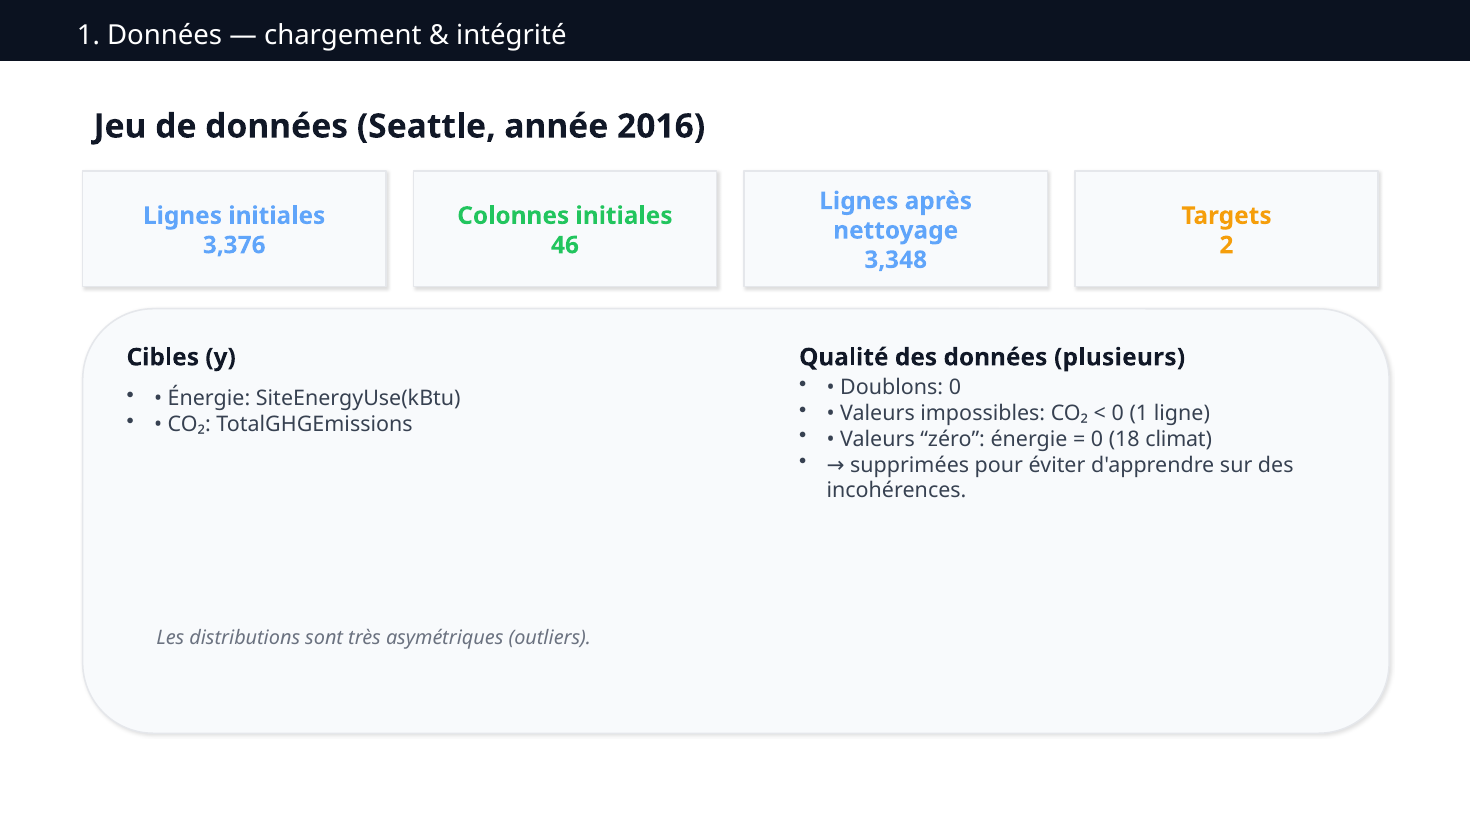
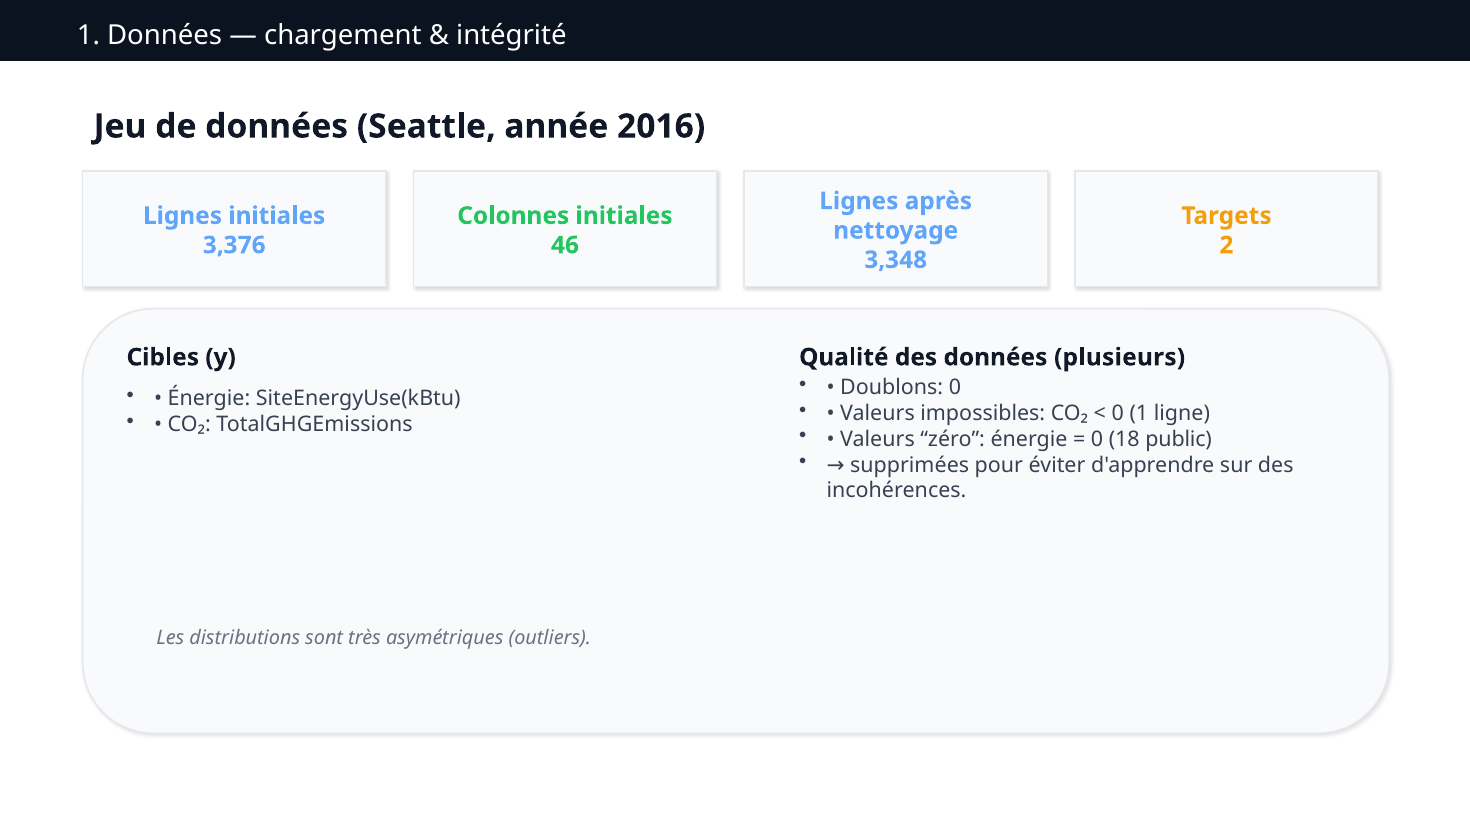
climat: climat -> public
